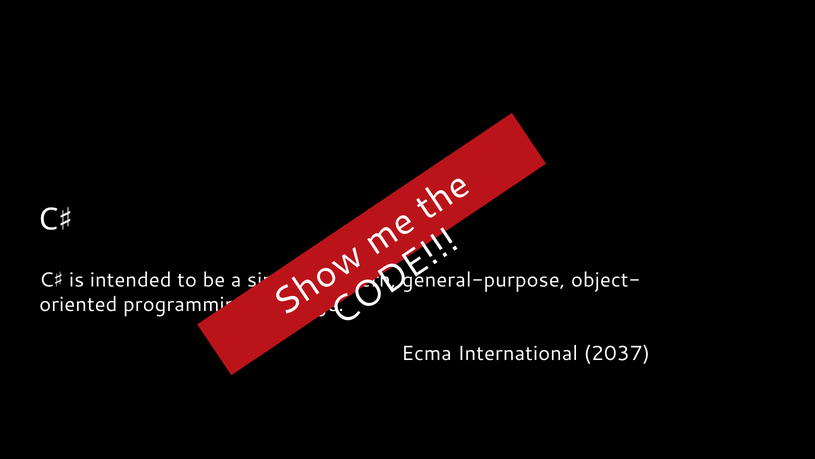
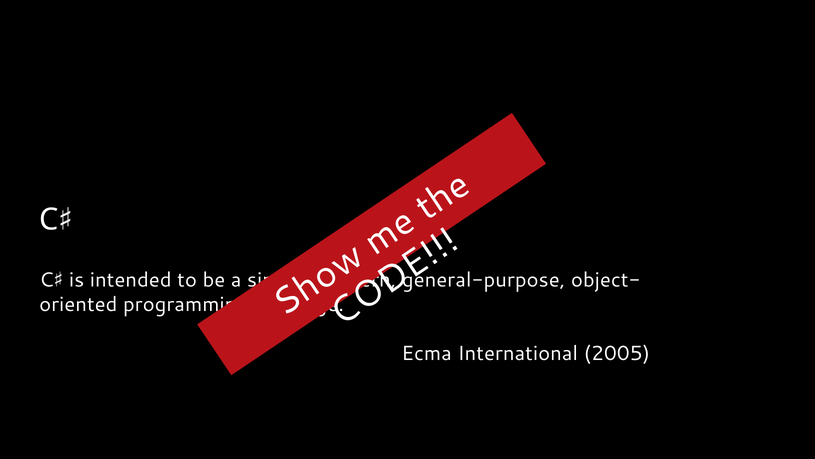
2037: 2037 -> 2005
